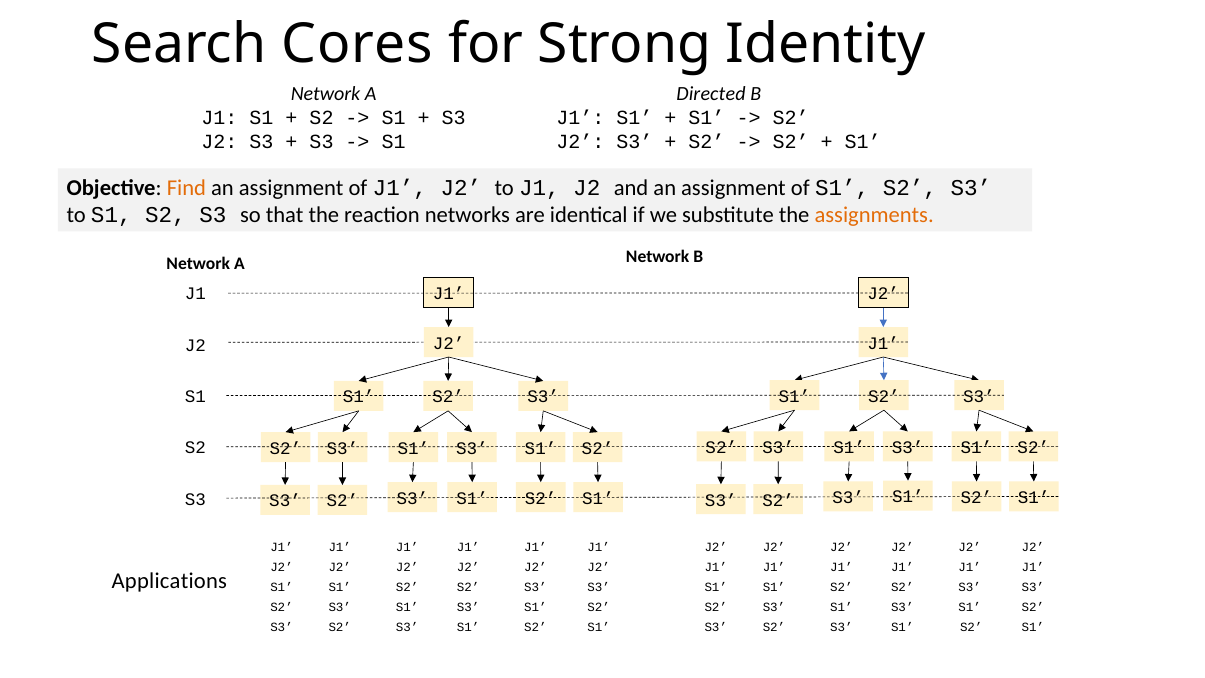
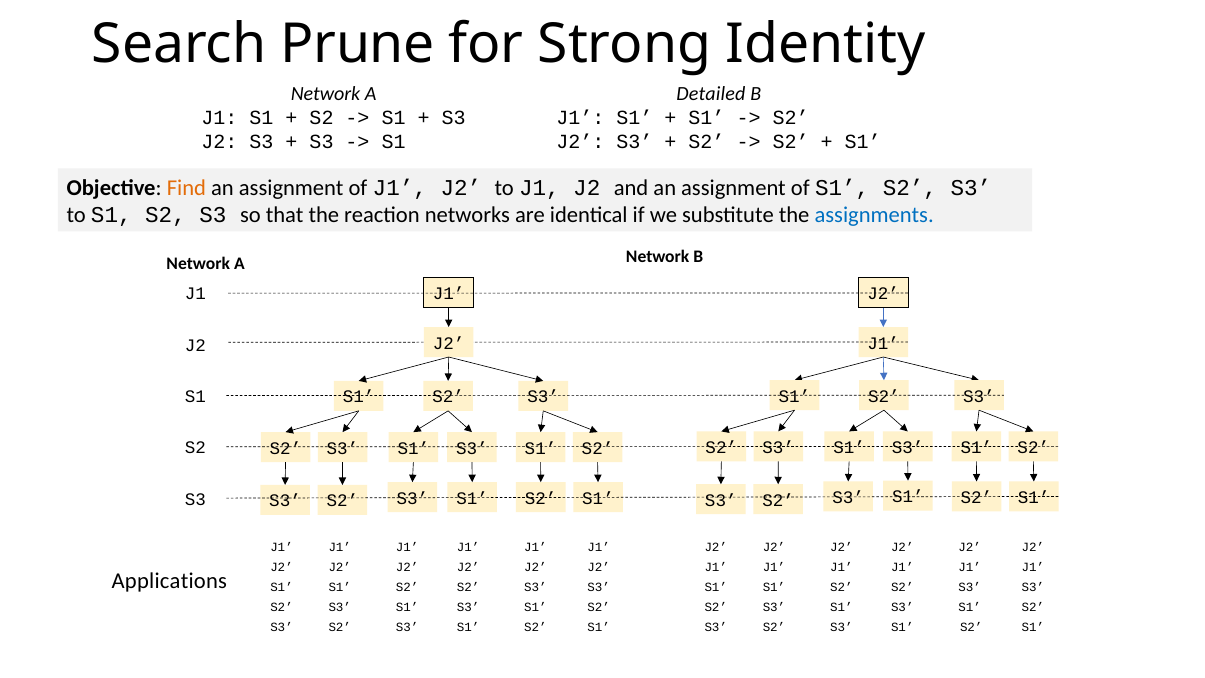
Cores: Cores -> Prune
Directed: Directed -> Detailed
assignments colour: orange -> blue
